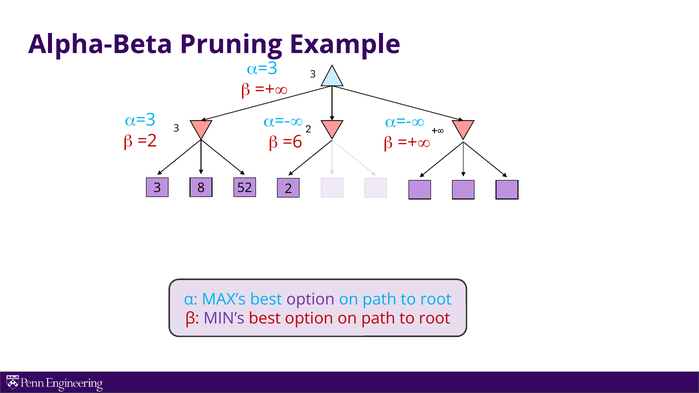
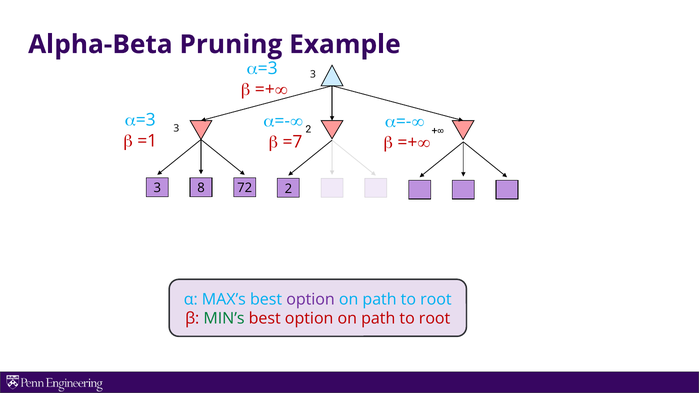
=2: =2 -> =1
=6: =6 -> =7
52: 52 -> 72
MIN’s colour: purple -> green
